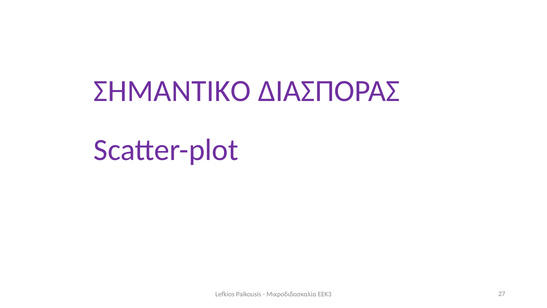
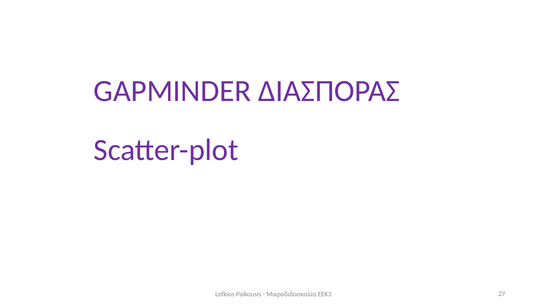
ΣΗΜΑΝΤΙΚΟ: ΣΗΜΑΝΤΙΚΟ -> GAPMINDER
